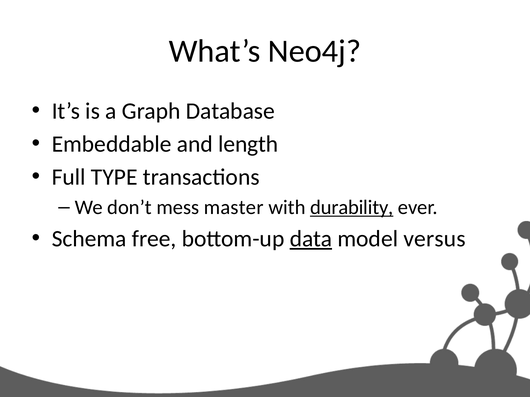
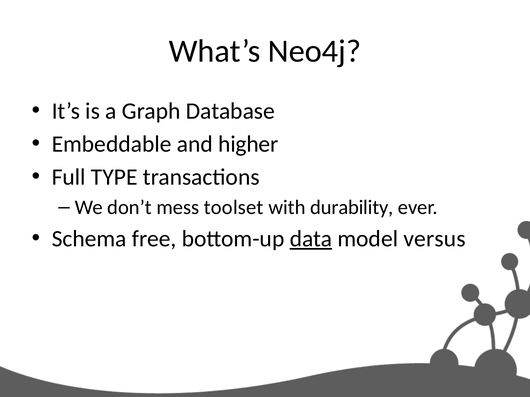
length: length -> higher
master: master -> toolset
durability underline: present -> none
